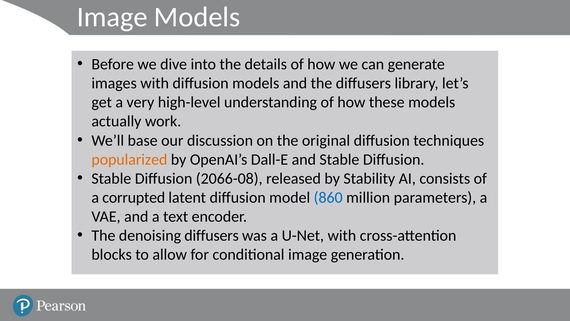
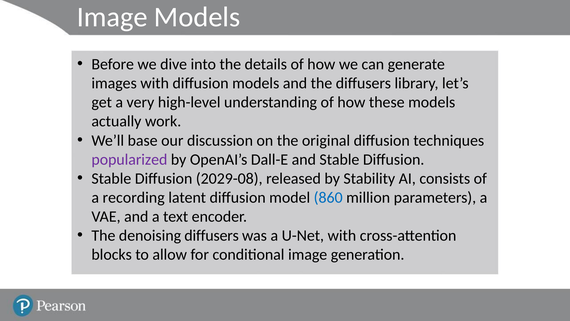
popularized colour: orange -> purple
2066-08: 2066-08 -> 2029-08
corrupted: corrupted -> recording
